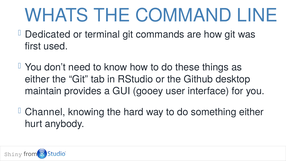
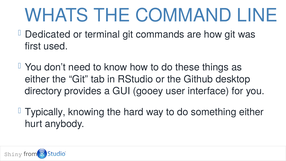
maintain: maintain -> directory
Channel: Channel -> Typically
